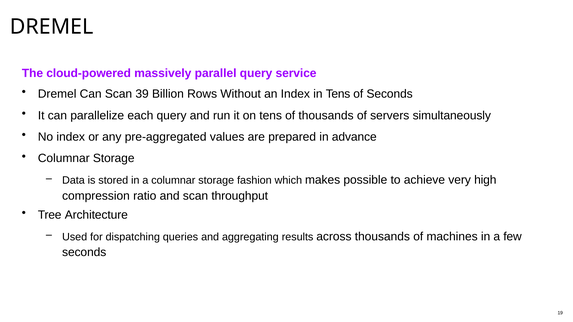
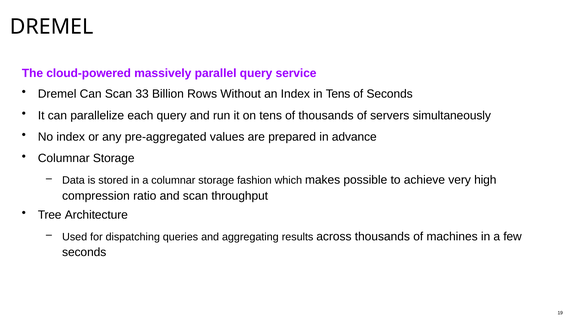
39: 39 -> 33
